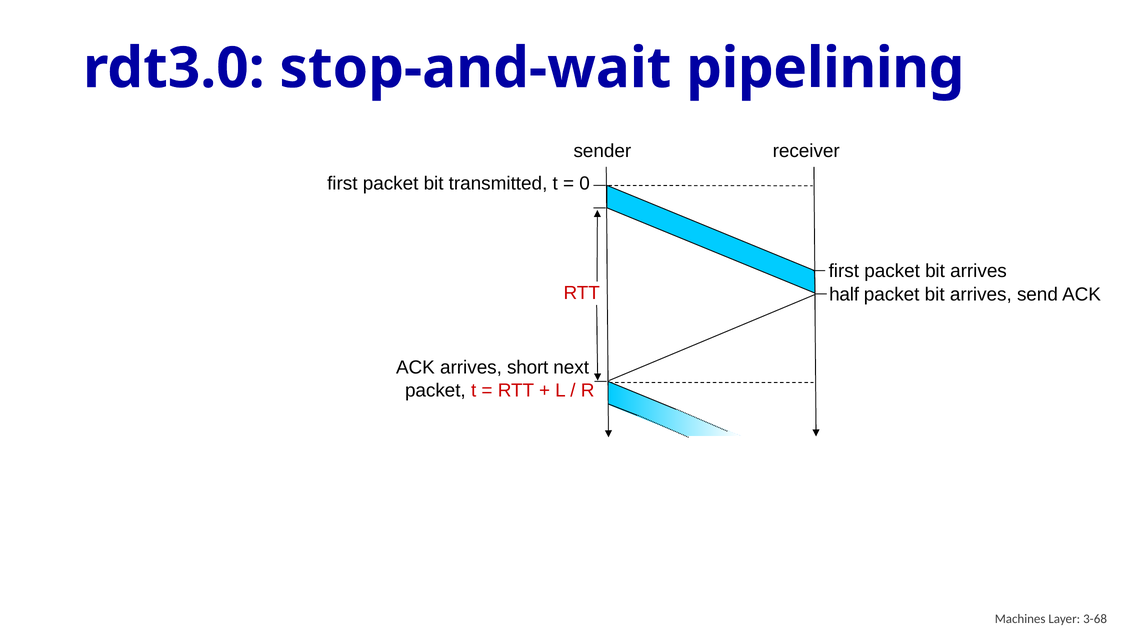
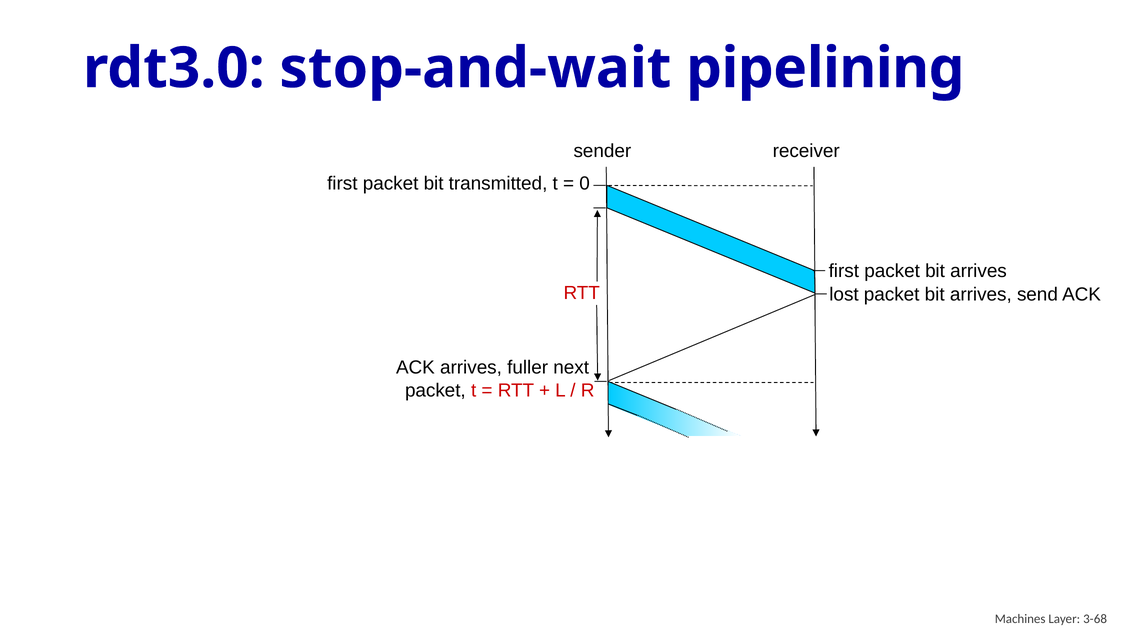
half: half -> lost
short: short -> fuller
